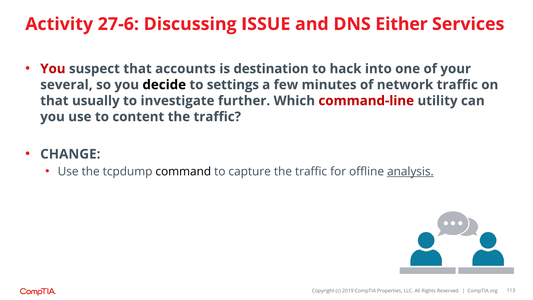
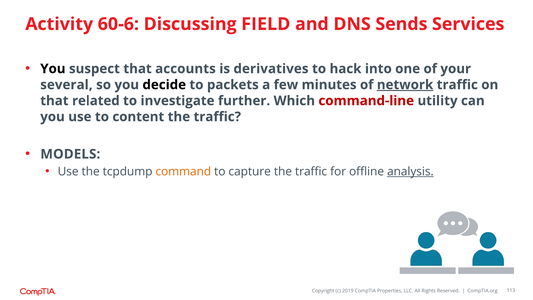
27-6: 27-6 -> 60-6
ISSUE: ISSUE -> FIELD
Either: Either -> Sends
You at (53, 69) colour: red -> black
destination: destination -> derivatives
settings: settings -> packets
network underline: none -> present
usually: usually -> related
CHANGE: CHANGE -> MODELS
command colour: black -> orange
